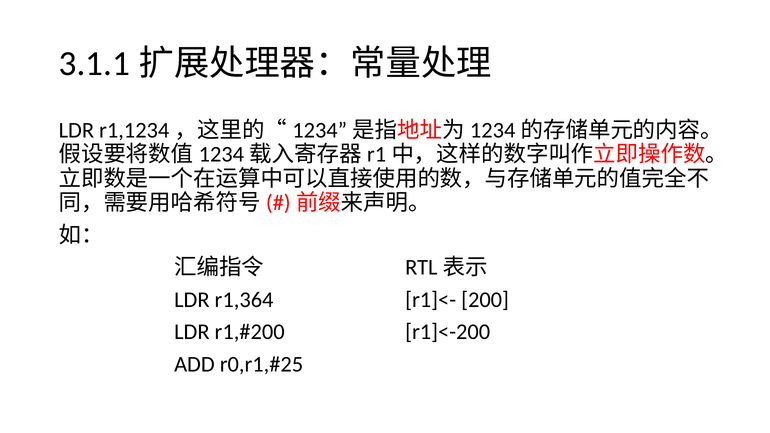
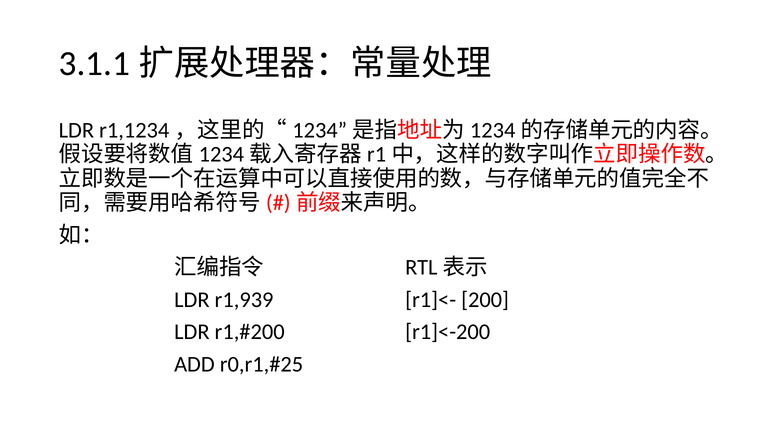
r1,364: r1,364 -> r1,939
